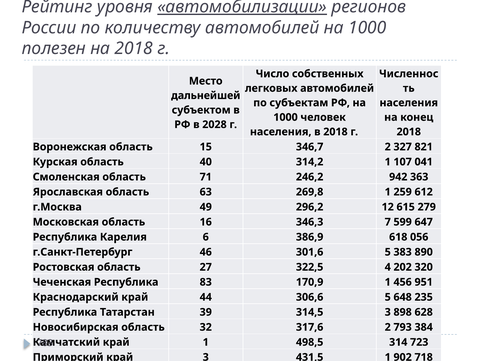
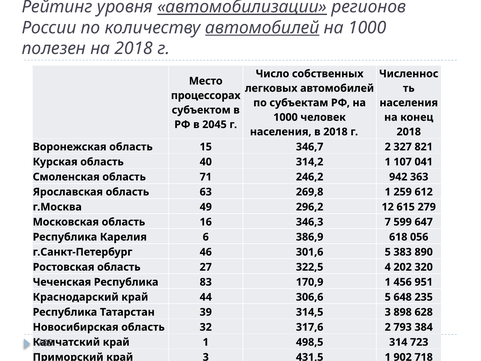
автомобилей at (262, 28) underline: none -> present
дальнейшей: дальнейшей -> процессорах
2028: 2028 -> 2045
